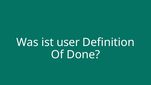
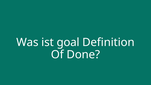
user: user -> goal
